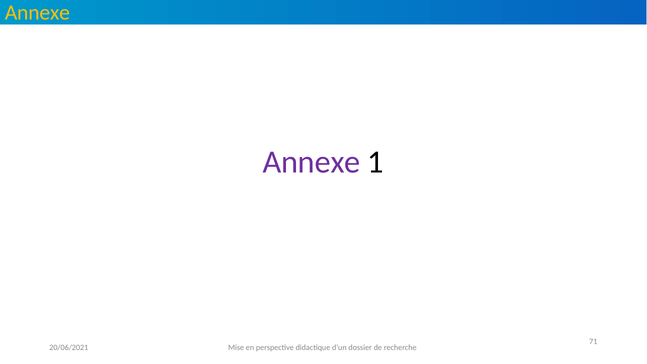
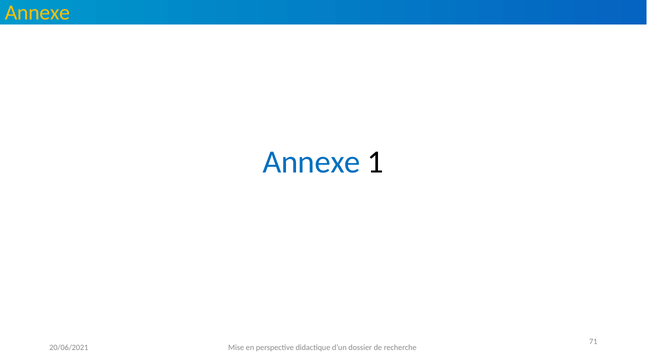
Annexe at (312, 162) colour: purple -> blue
